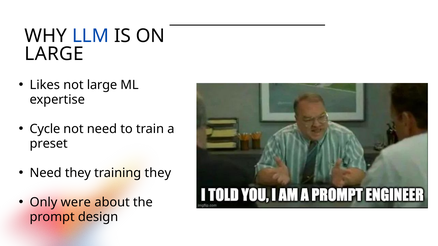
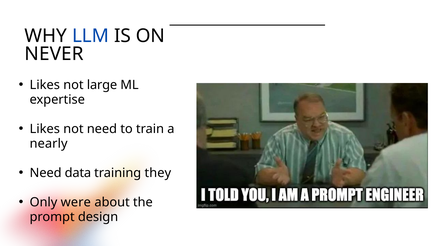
LARGE at (54, 54): LARGE -> NEVER
Cycle at (45, 129): Cycle -> Likes
preset: preset -> nearly
Need they: they -> data
